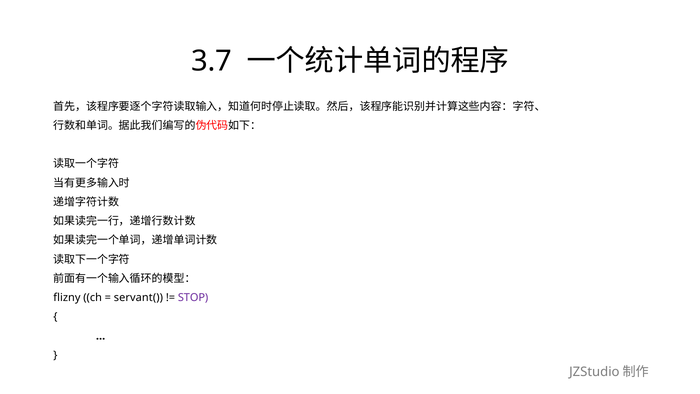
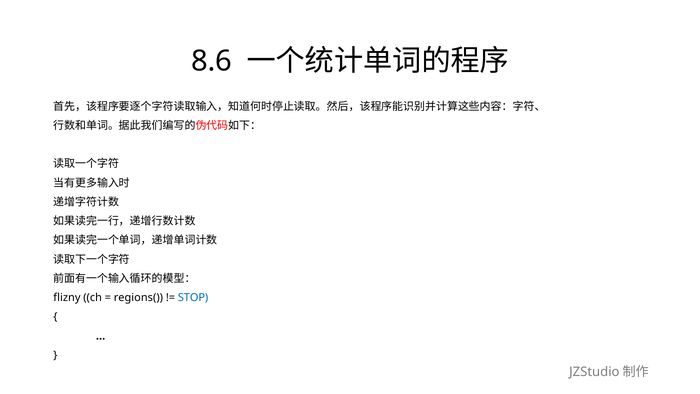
3.7: 3.7 -> 8.6
servant(: servant( -> regions(
STOP colour: purple -> blue
